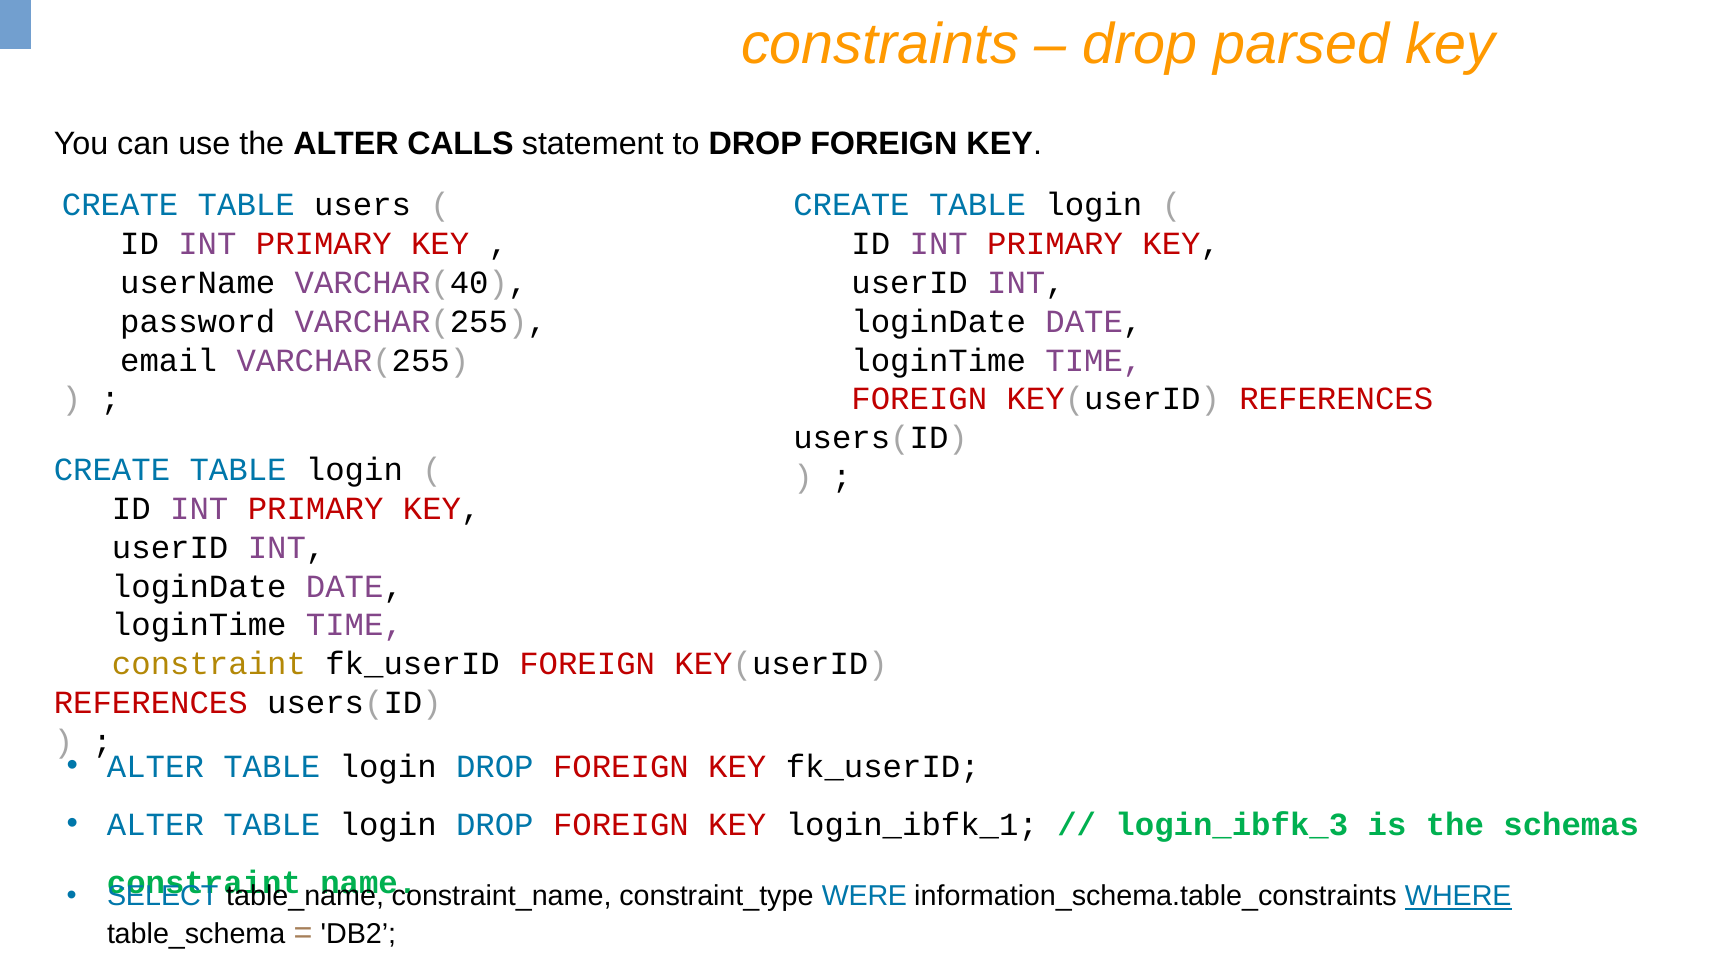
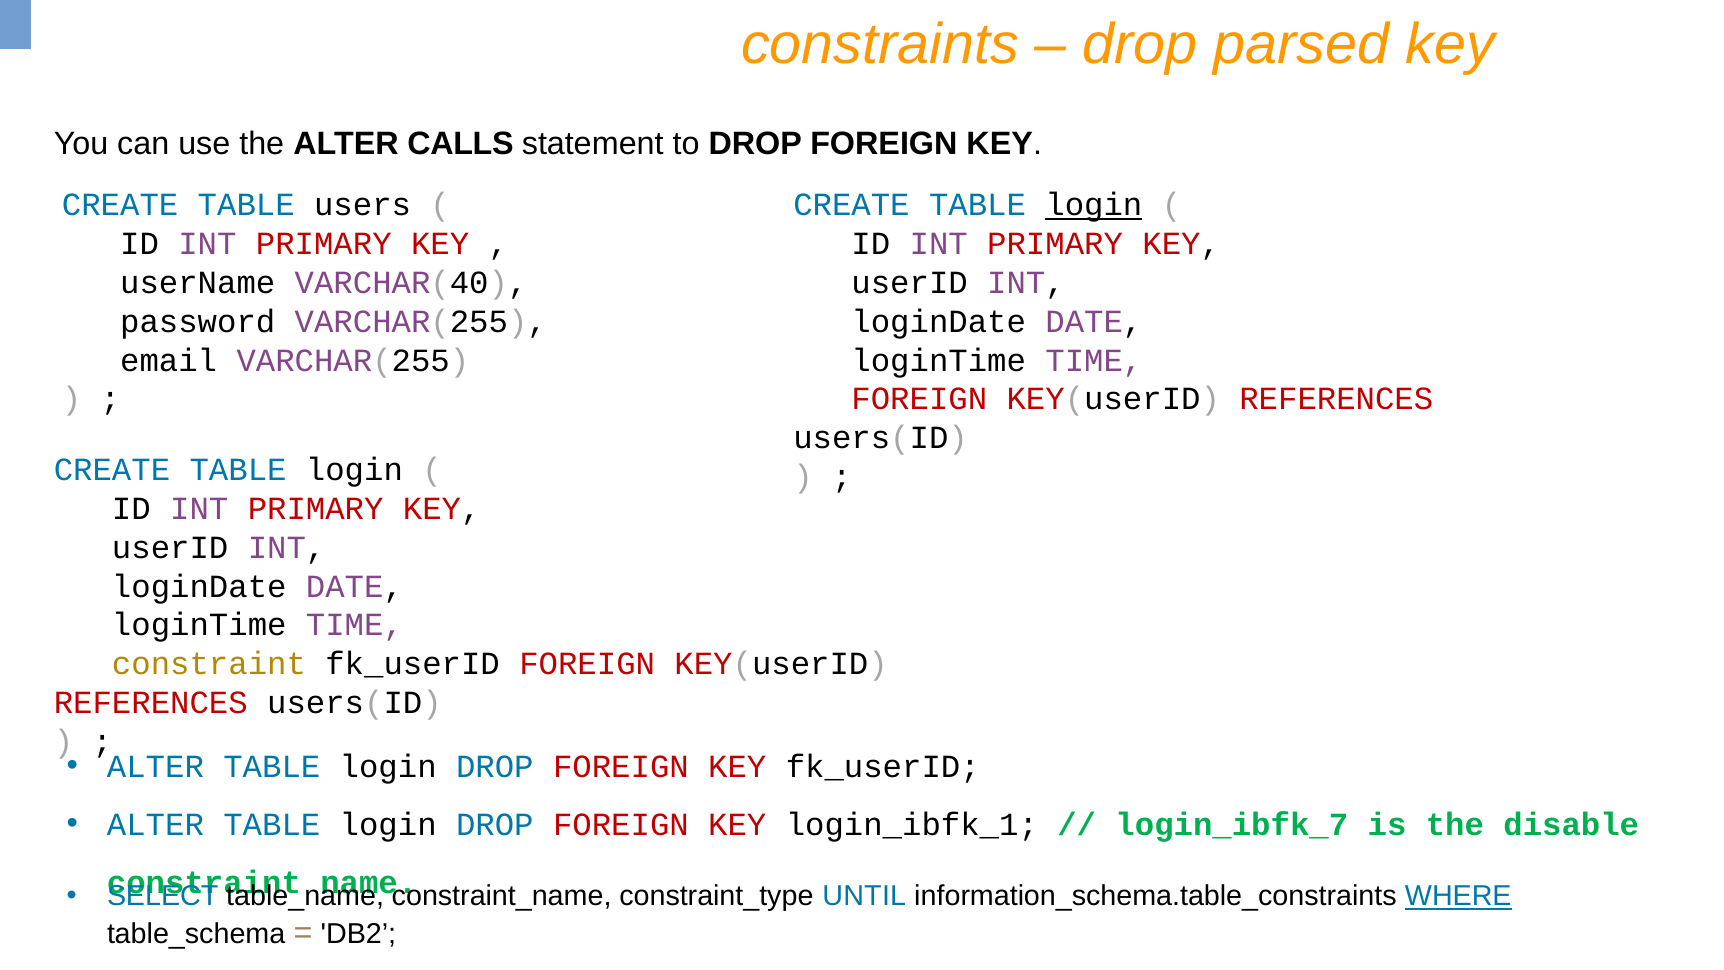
login at (1094, 205) underline: none -> present
login_ibfk_3: login_ibfk_3 -> login_ibfk_7
schemas: schemas -> disable
WERE: WERE -> UNTIL
